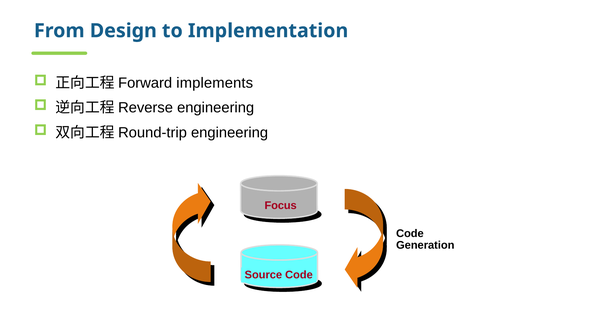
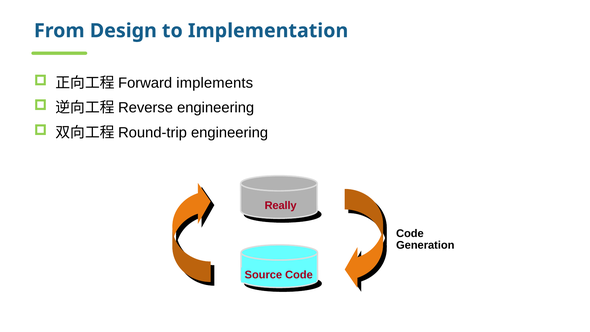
Focus: Focus -> Really
